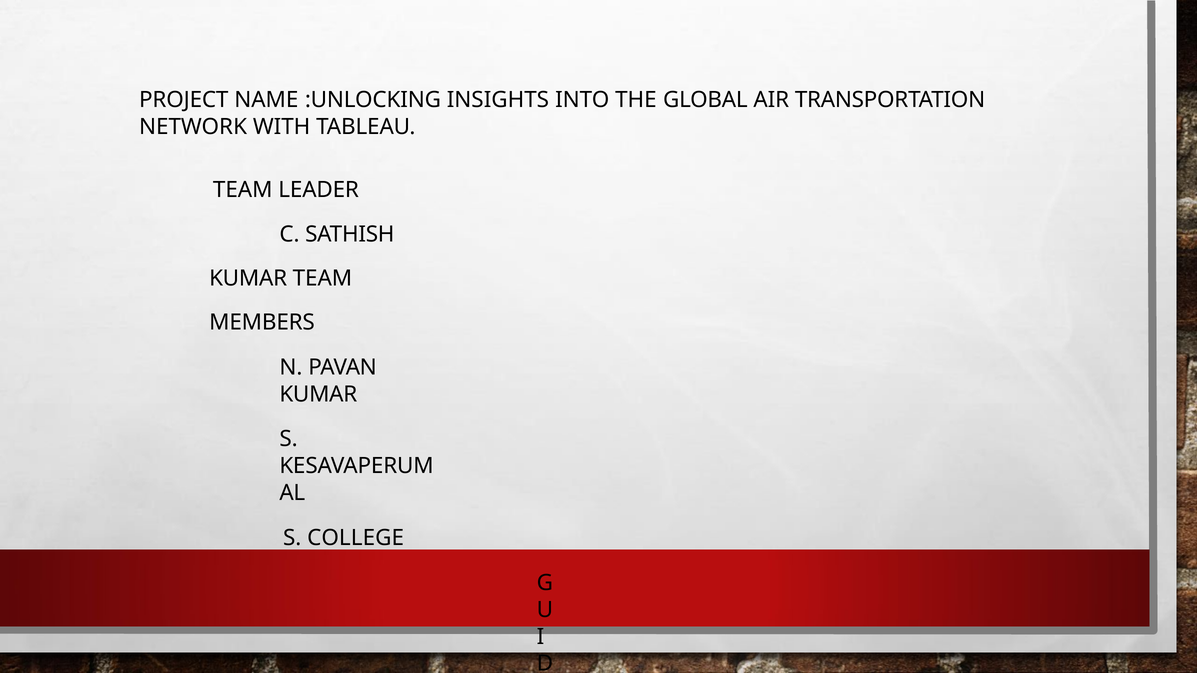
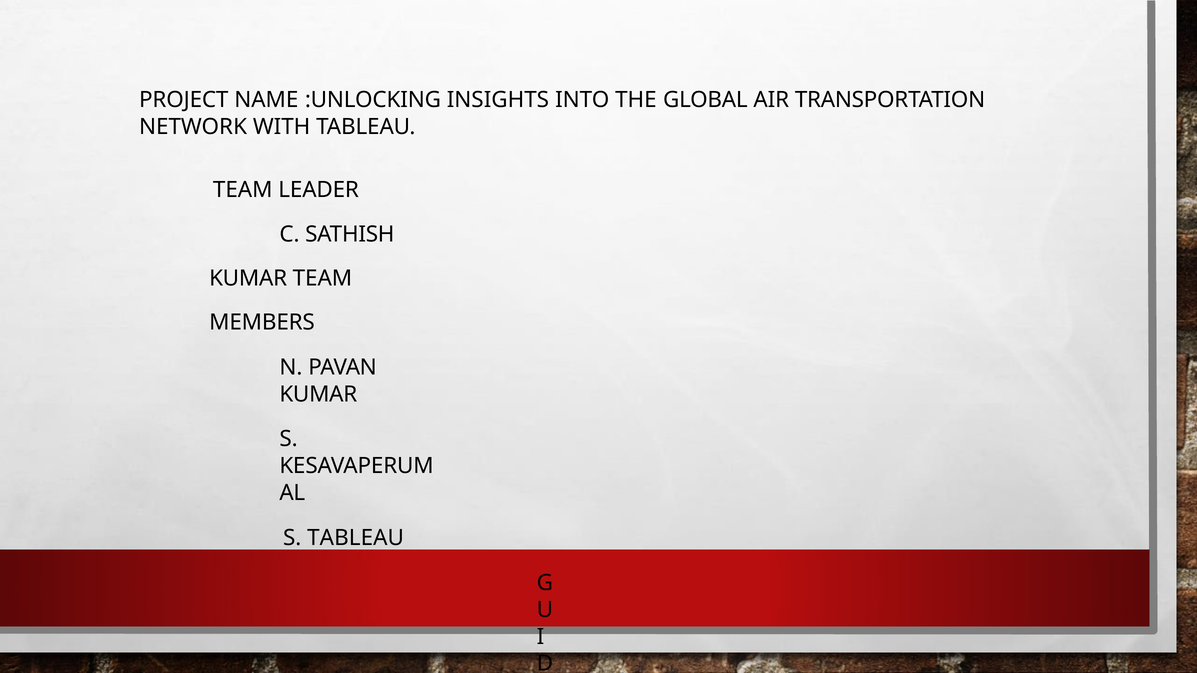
S COLLEGE: COLLEGE -> TABLEAU
